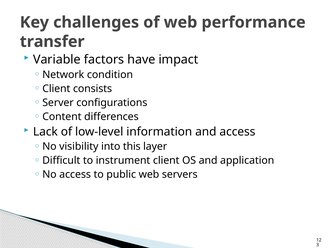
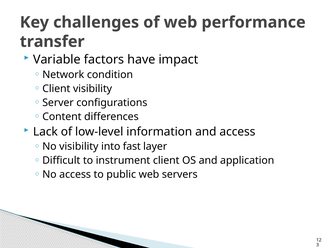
Client consists: consists -> visibility
this: this -> fast
